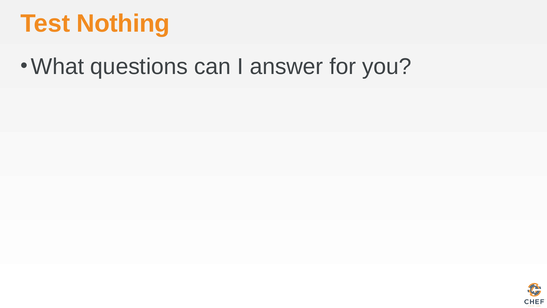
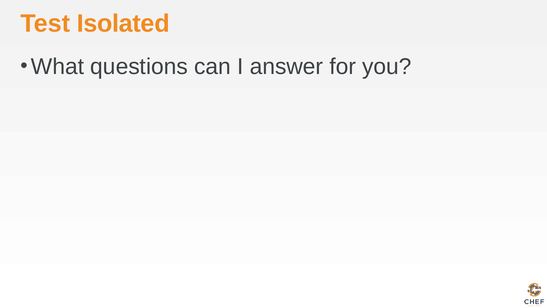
Nothing: Nothing -> Isolated
